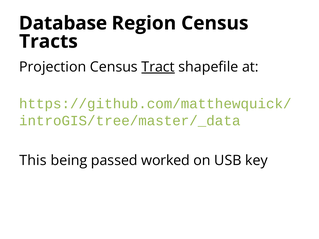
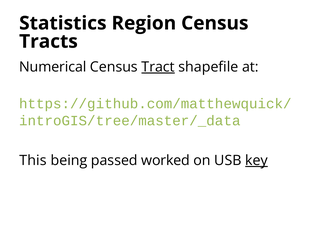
Database: Database -> Statistics
Projection: Projection -> Numerical
key underline: none -> present
